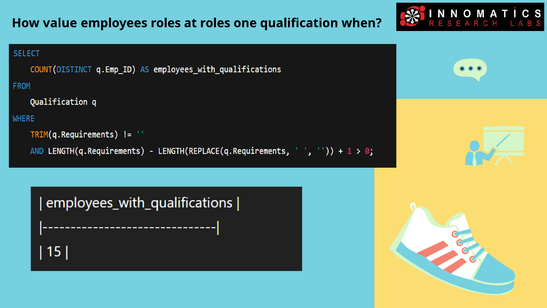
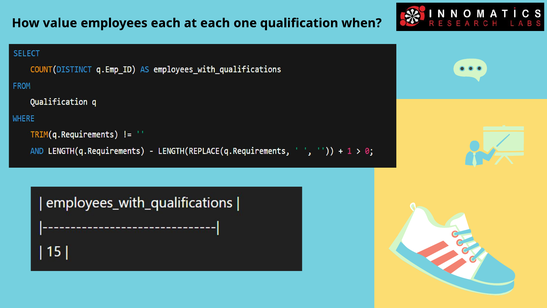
employees roles: roles -> each
at roles: roles -> each
